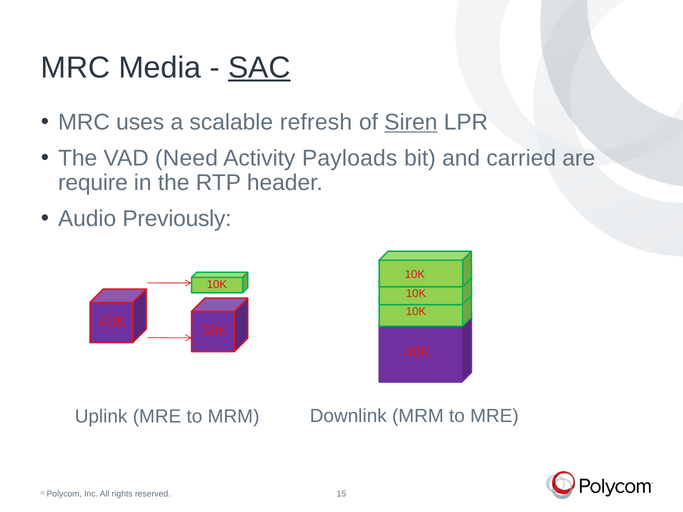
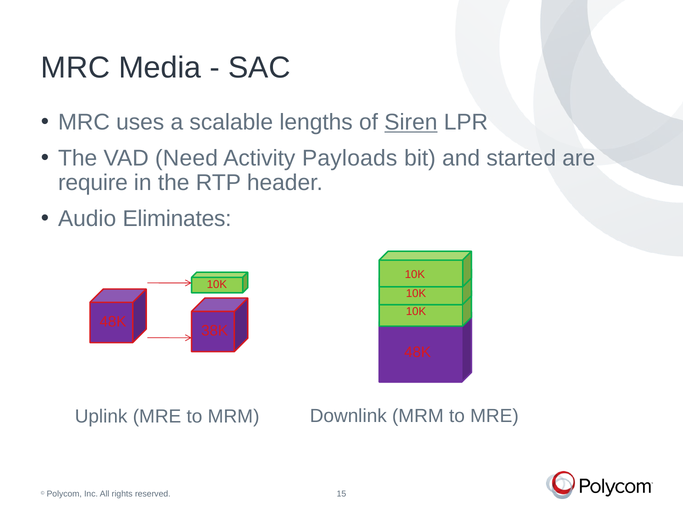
SAC underline: present -> none
refresh: refresh -> lengths
carried: carried -> started
Previously: Previously -> Eliminates
